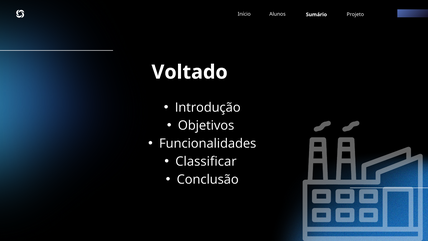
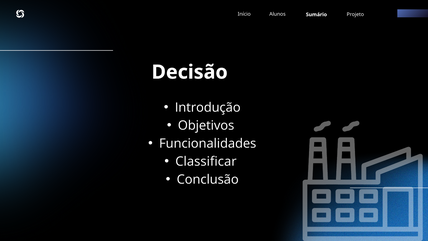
Voltado: Voltado -> Decisão
